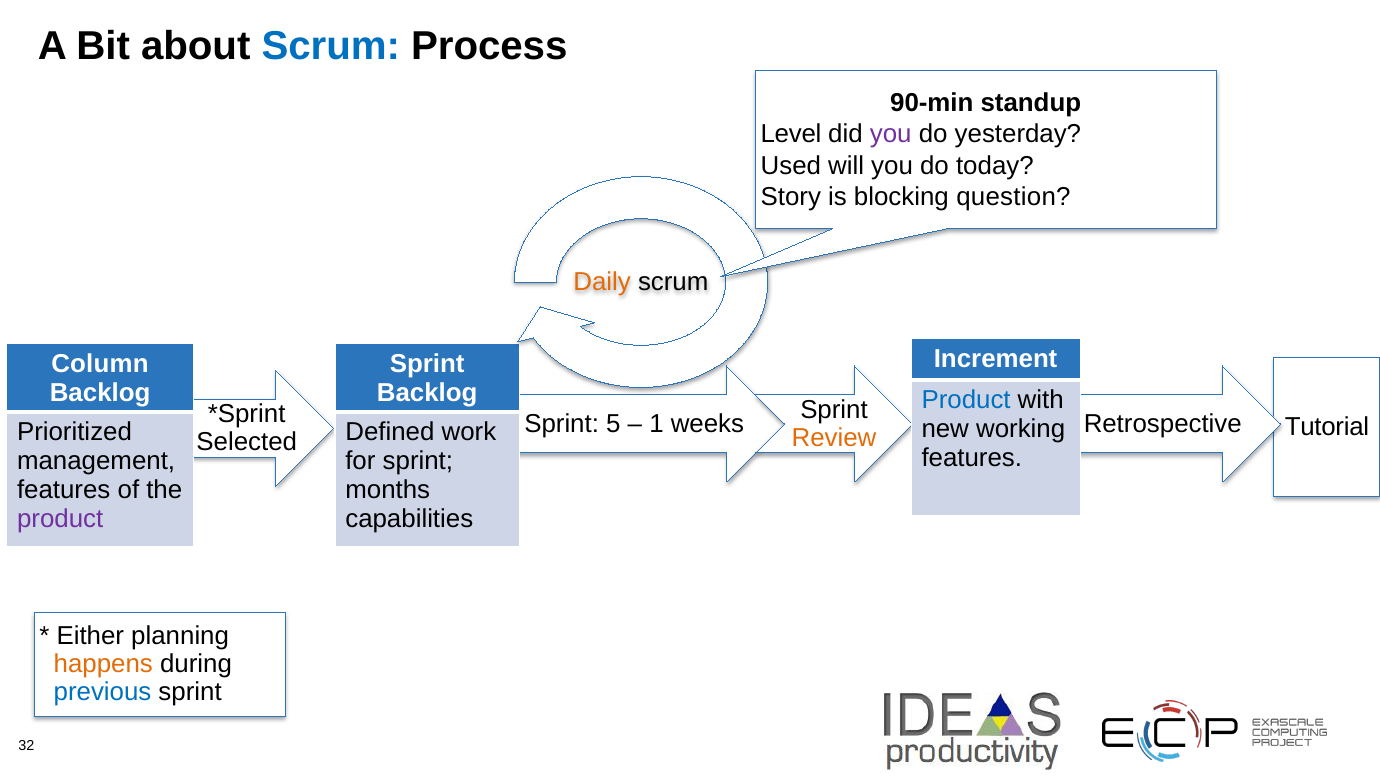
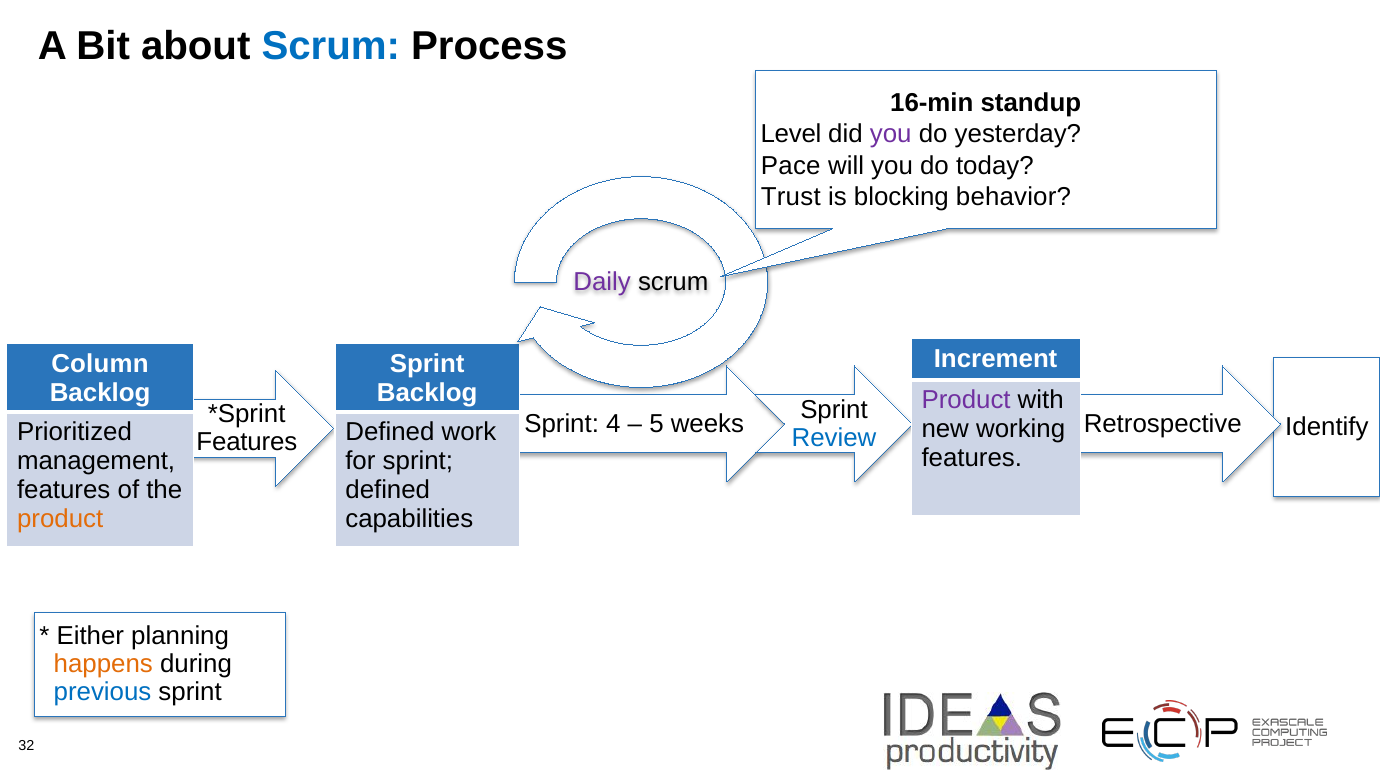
90-min: 90-min -> 16-min
Used: Used -> Pace
Story: Story -> Trust
question: question -> behavior
Daily colour: orange -> purple
Product at (966, 400) colour: blue -> purple
5: 5 -> 4
1: 1 -> 5
Tutorial: Tutorial -> Identify
Review colour: orange -> blue
Selected at (247, 442): Selected -> Features
months at (388, 490): months -> defined
product at (60, 519) colour: purple -> orange
